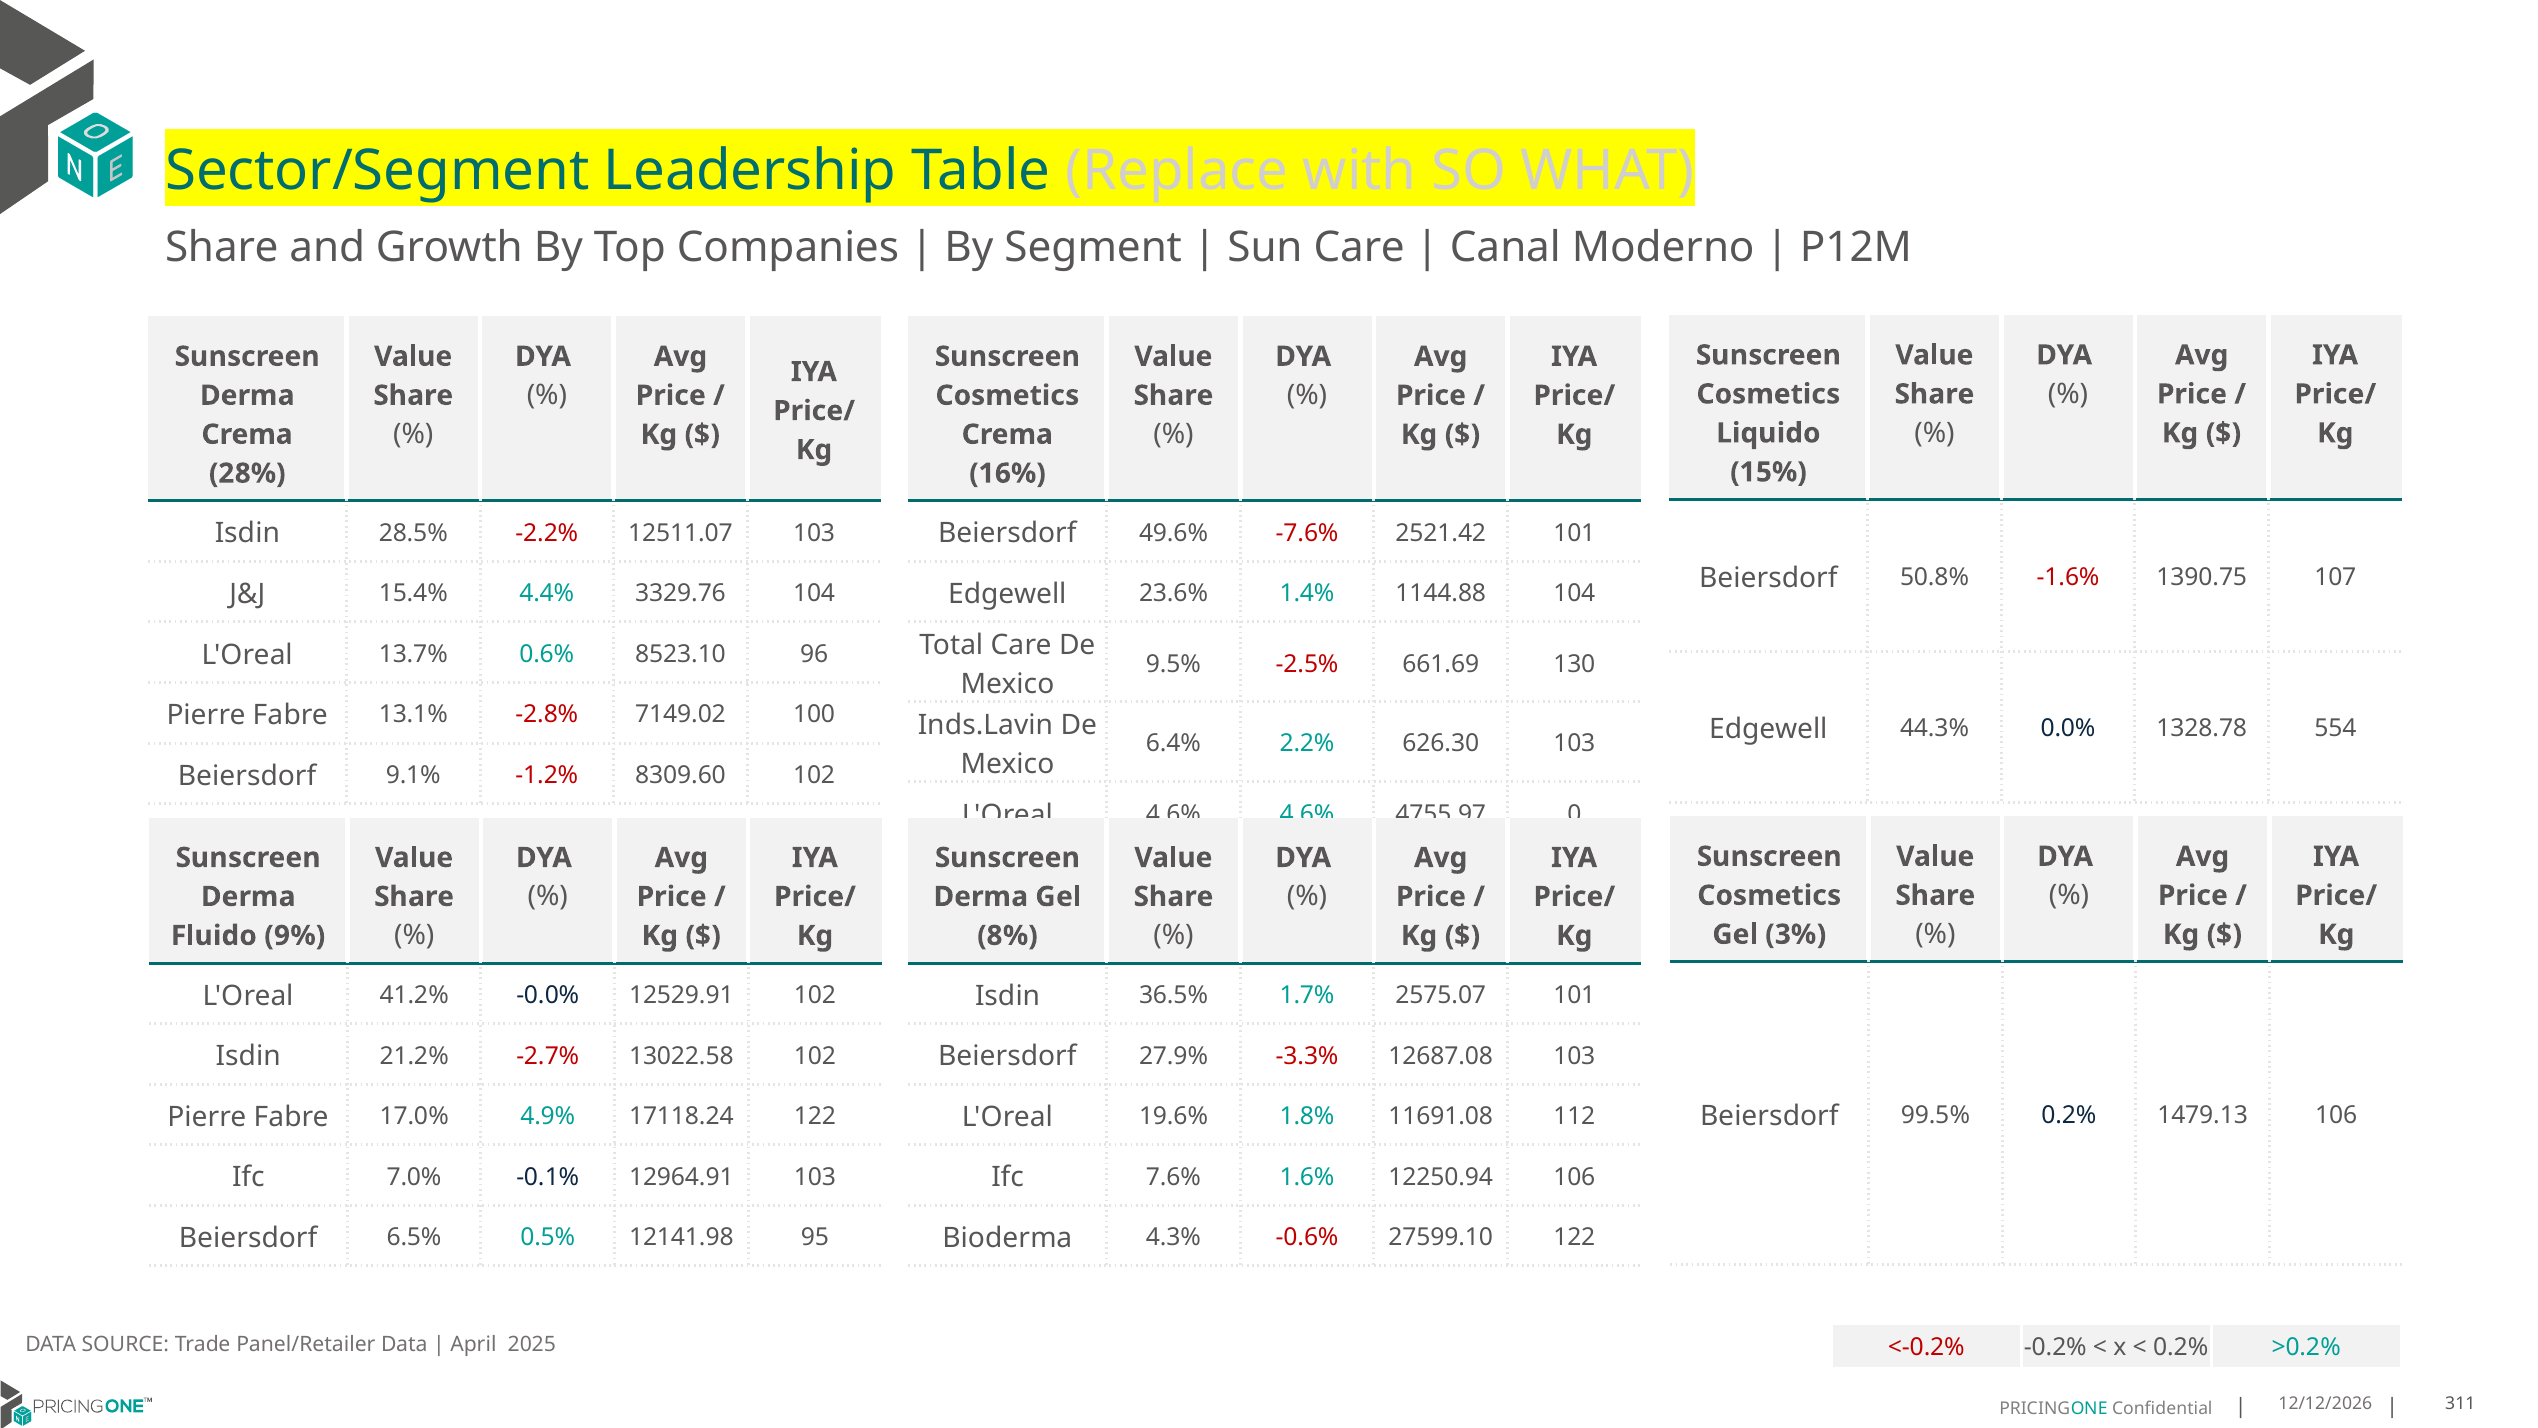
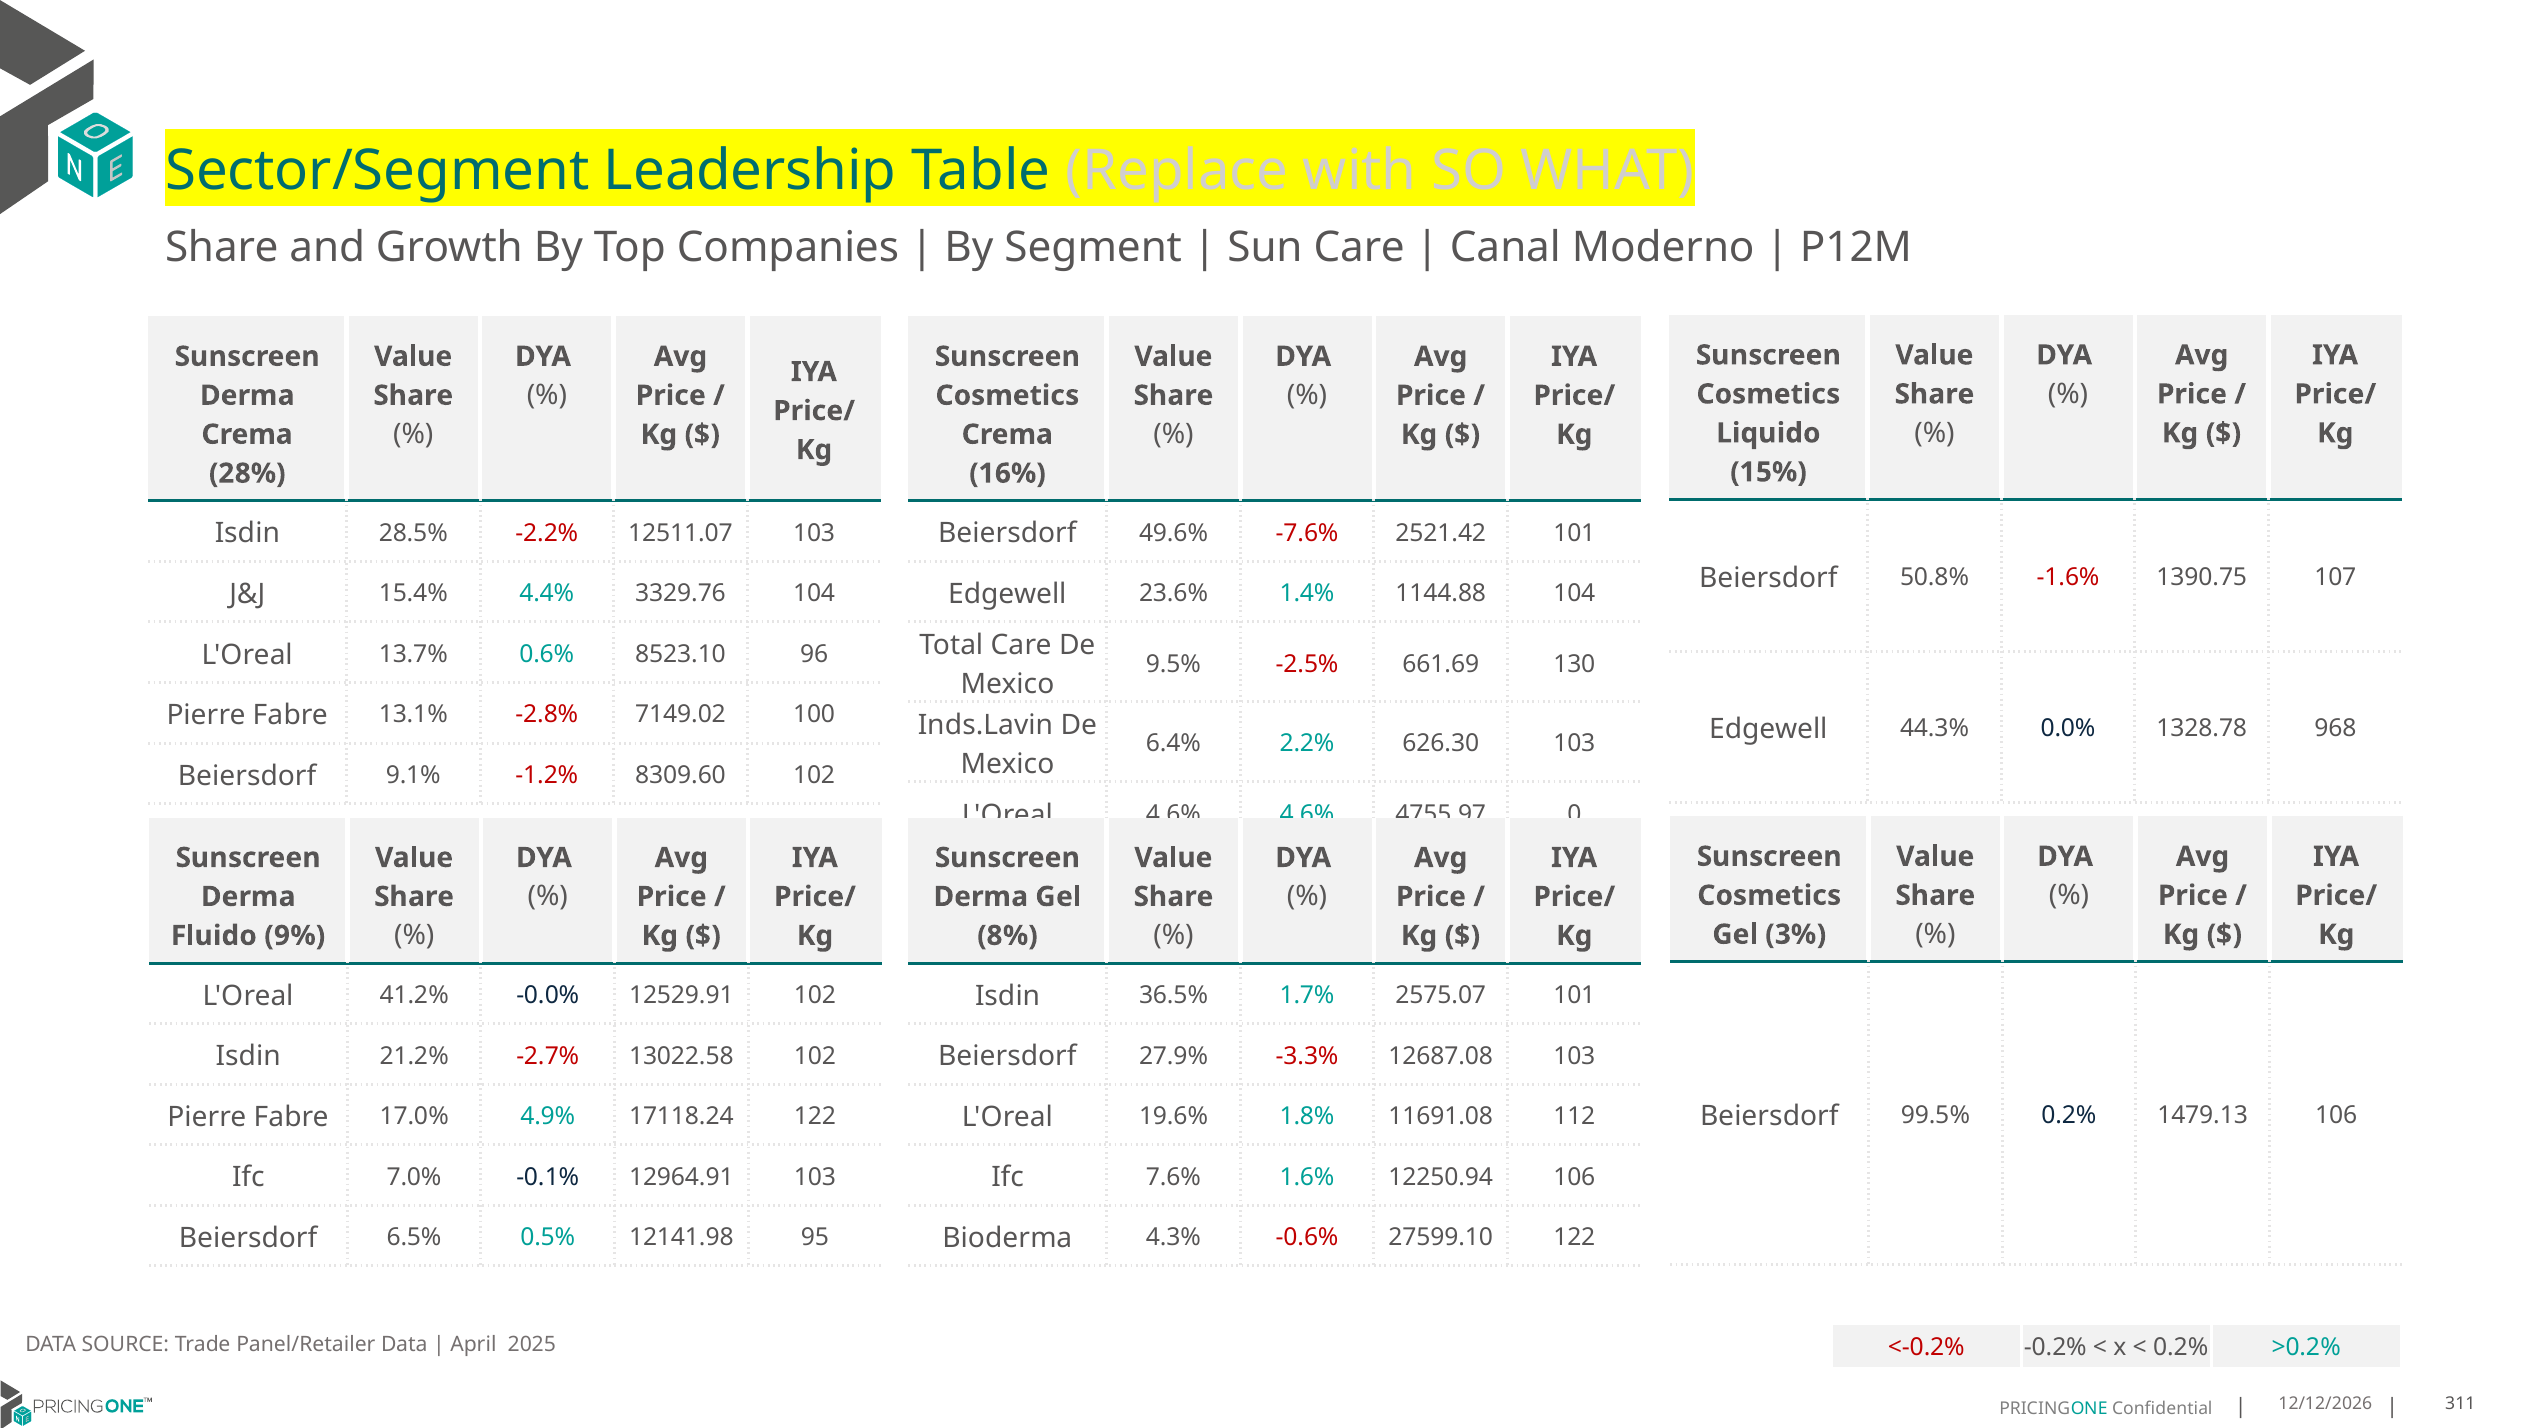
554: 554 -> 968
